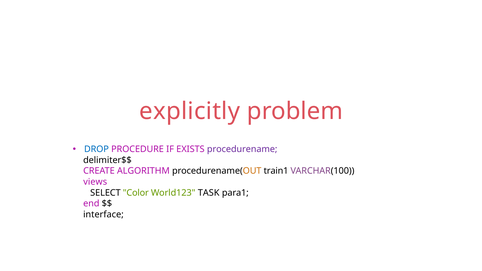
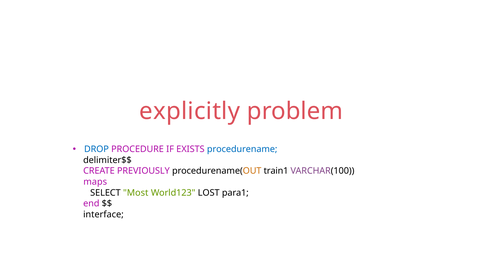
procedurename colour: purple -> blue
ALGORITHM: ALGORITHM -> PREVIOUSLY
views: views -> maps
Color: Color -> Most
TASK: TASK -> LOST
